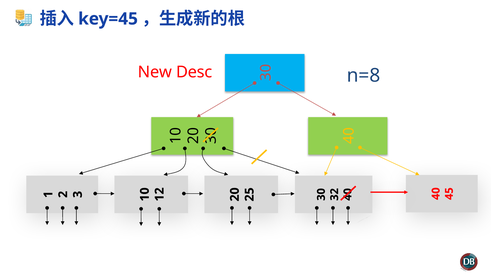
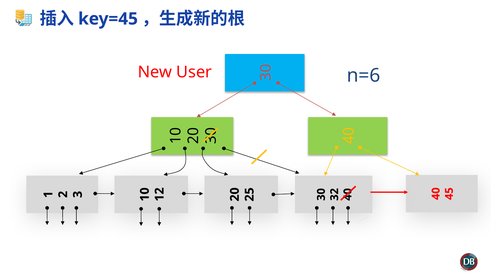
Desc: Desc -> User
n=8: n=8 -> n=6
